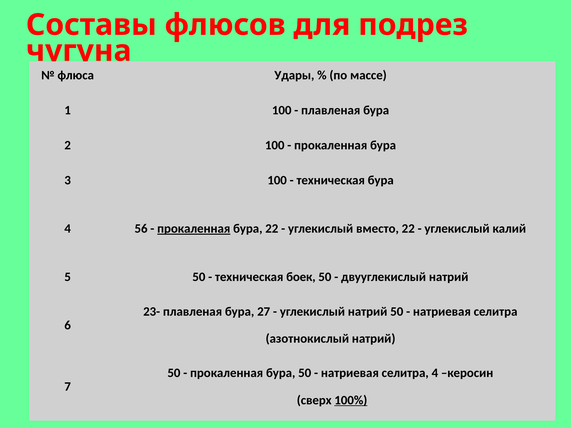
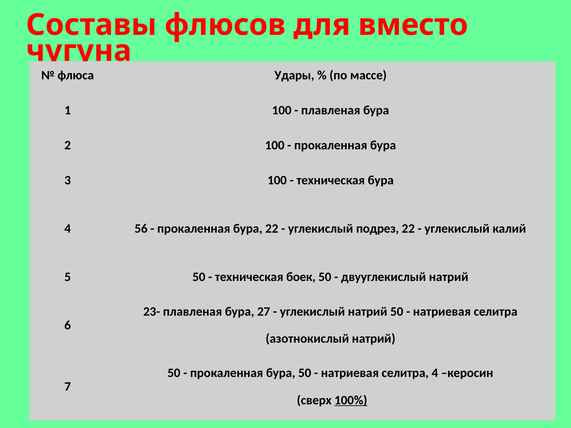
подрез: подрез -> вместо
прокаленная at (194, 229) underline: present -> none
вместо: вместо -> подрез
